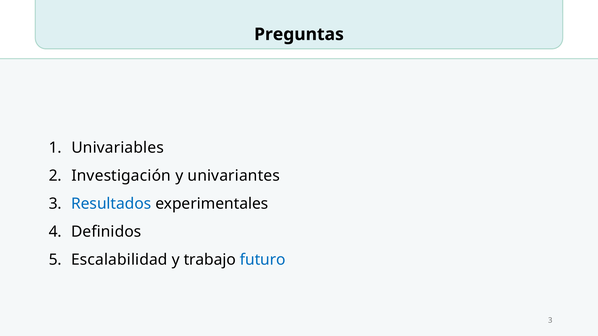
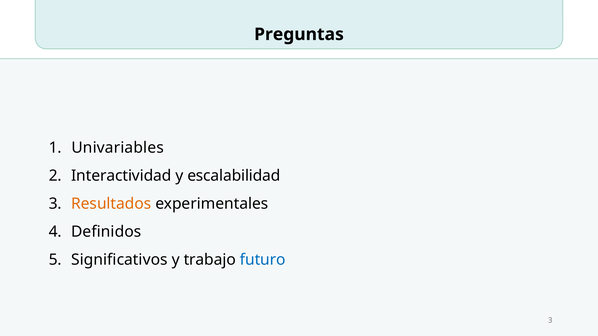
Investigación: Investigación -> Interactividad
univariantes: univariantes -> escalabilidad
Resultados colour: blue -> orange
Escalabilidad: Escalabilidad -> Significativos
